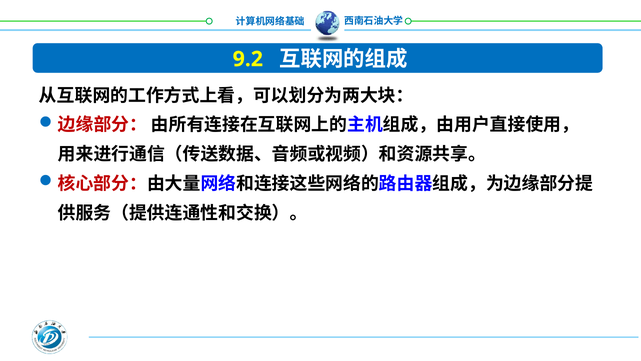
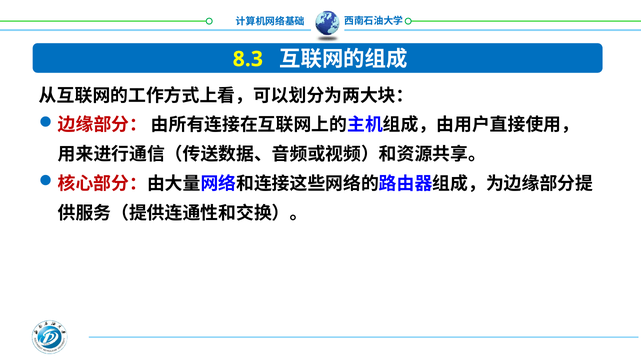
9.2: 9.2 -> 8.3
